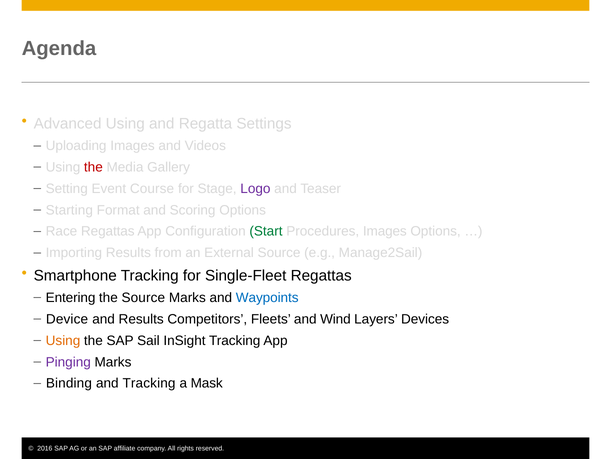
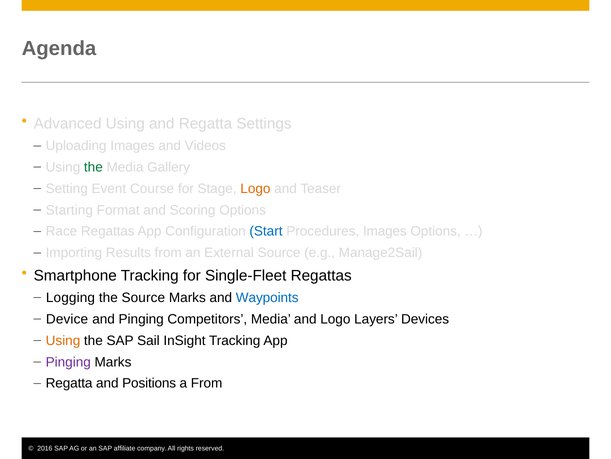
the at (93, 167) colour: red -> green
Logo at (255, 188) colour: purple -> orange
Start colour: green -> blue
Entering: Entering -> Logging
and Results: Results -> Pinging
Competitors Fleets: Fleets -> Media
and Wind: Wind -> Logo
Binding at (69, 383): Binding -> Regatta
and Tracking: Tracking -> Positions
a Mask: Mask -> From
